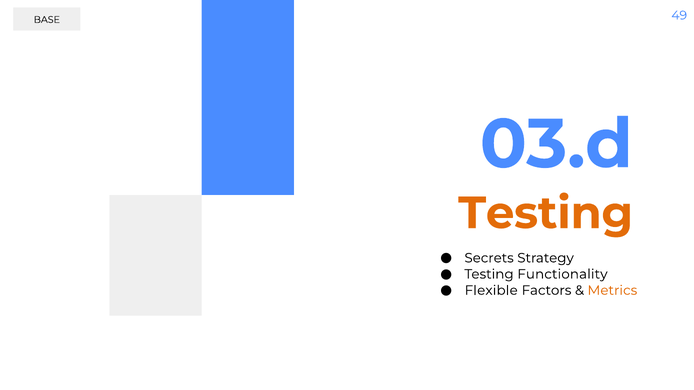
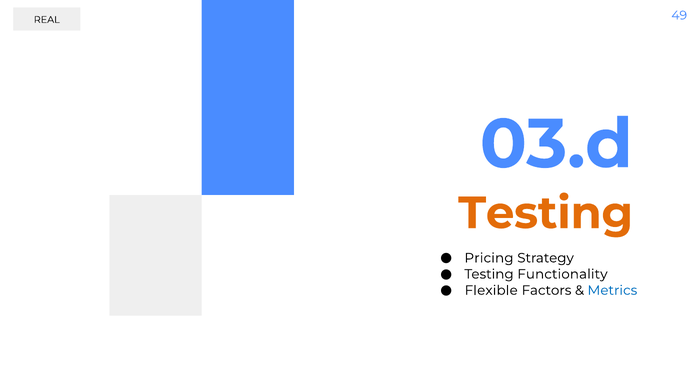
BASE: BASE -> REAL
Secrets: Secrets -> Pricing
Metrics colour: orange -> blue
